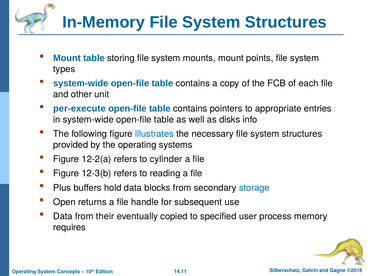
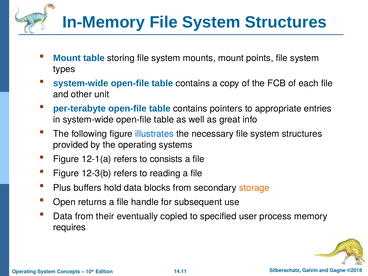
per-execute: per-execute -> per-terabyte
disks: disks -> great
12-2(a: 12-2(a -> 12-1(a
cylinder: cylinder -> consists
storage colour: blue -> orange
